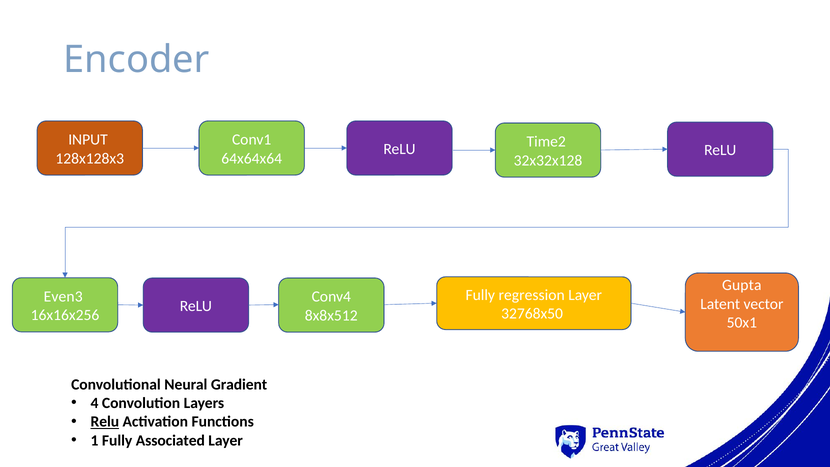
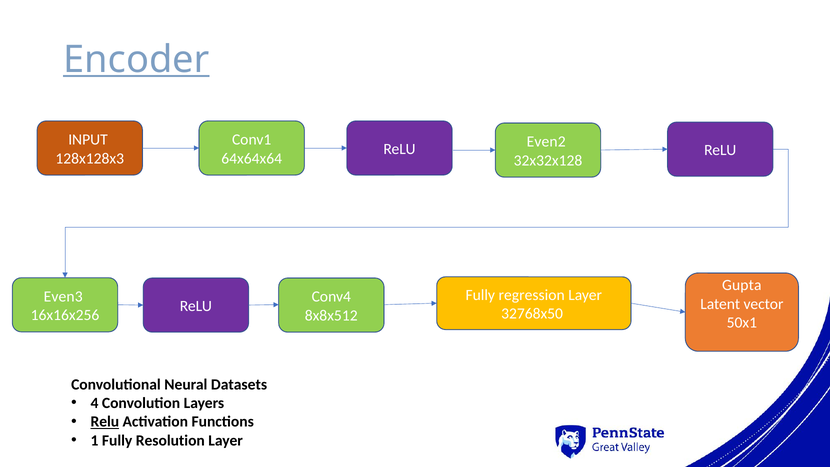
Encoder underline: none -> present
Time2: Time2 -> Even2
Gradient: Gradient -> Datasets
Associated: Associated -> Resolution
